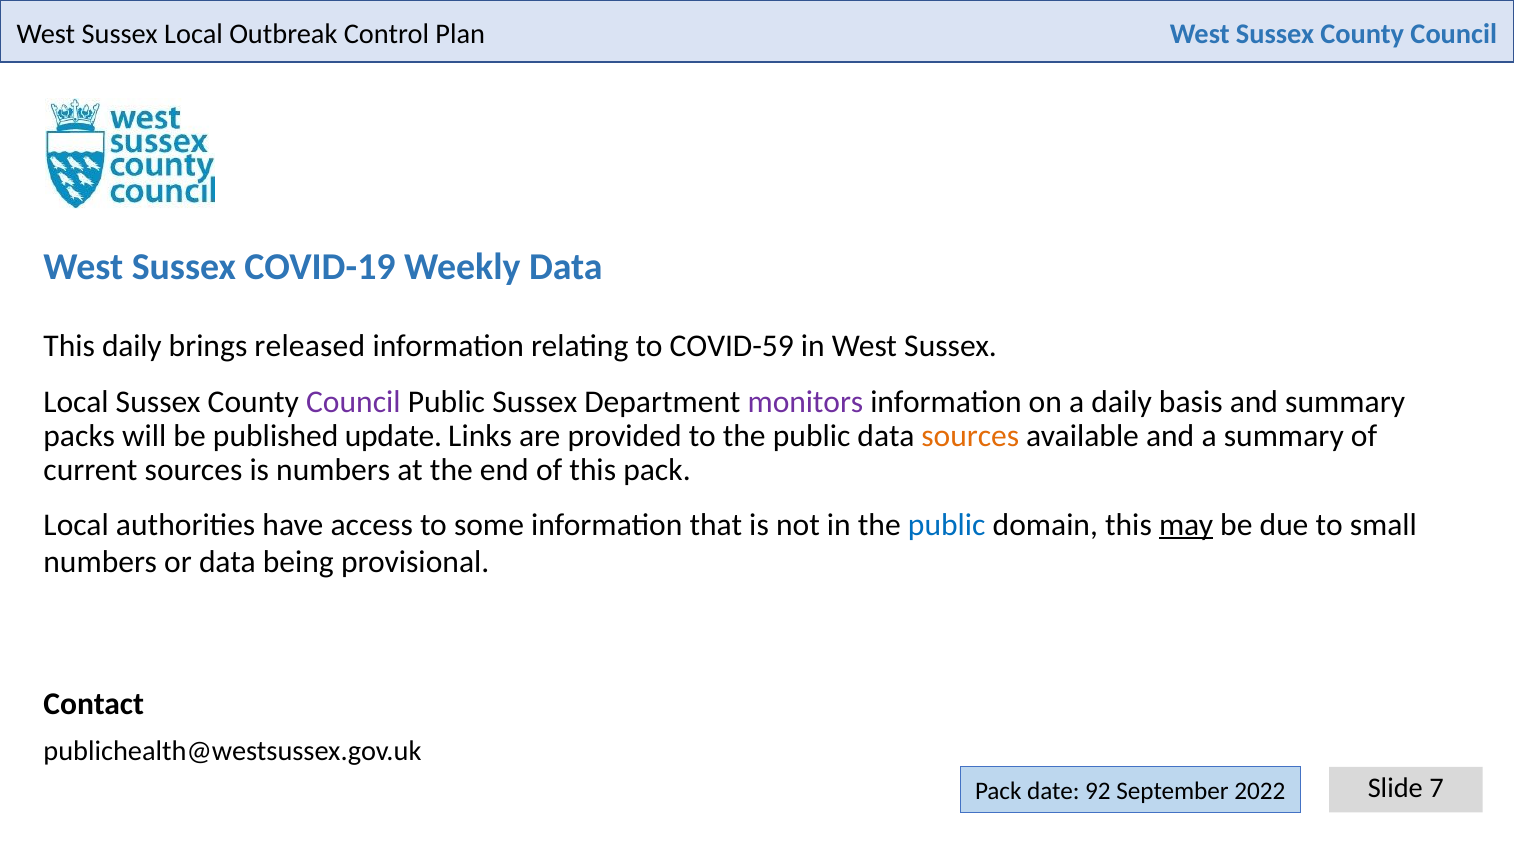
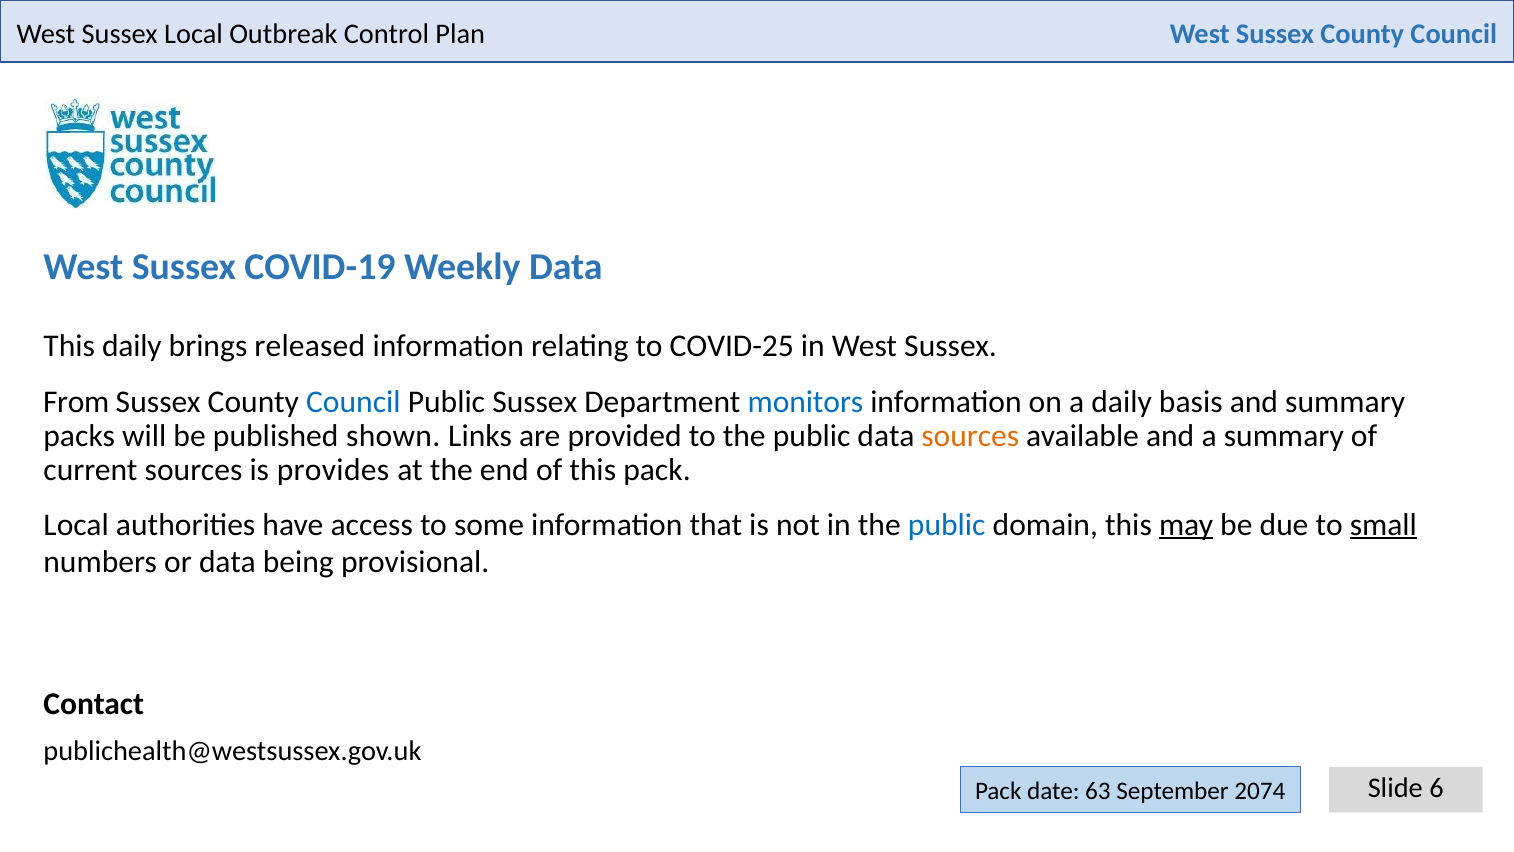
COVID-59: COVID-59 -> COVID-25
Local at (76, 402): Local -> From
Council at (353, 402) colour: purple -> blue
monitors colour: purple -> blue
update: update -> shown
is numbers: numbers -> provides
small underline: none -> present
7: 7 -> 6
92: 92 -> 63
2022: 2022 -> 2074
